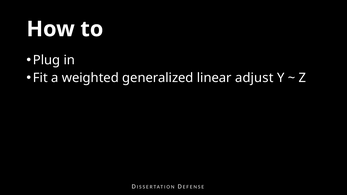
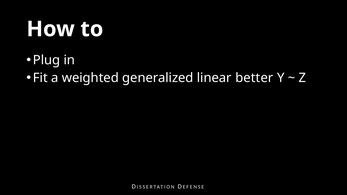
adjust: adjust -> better
